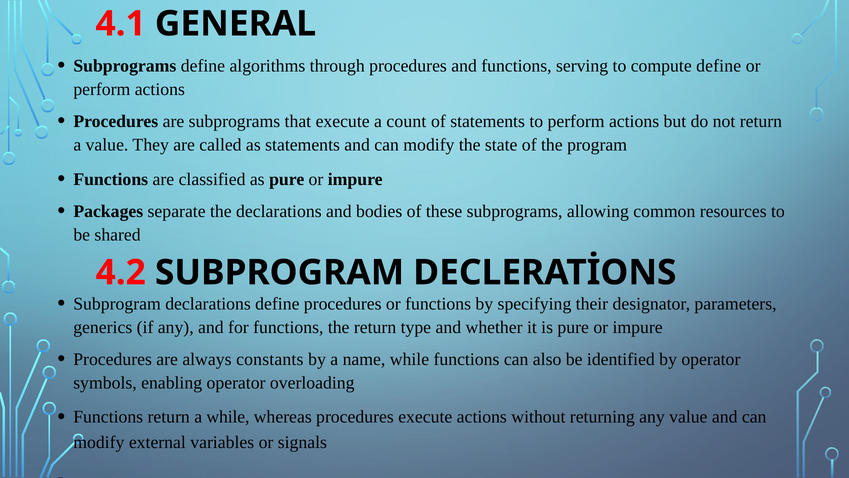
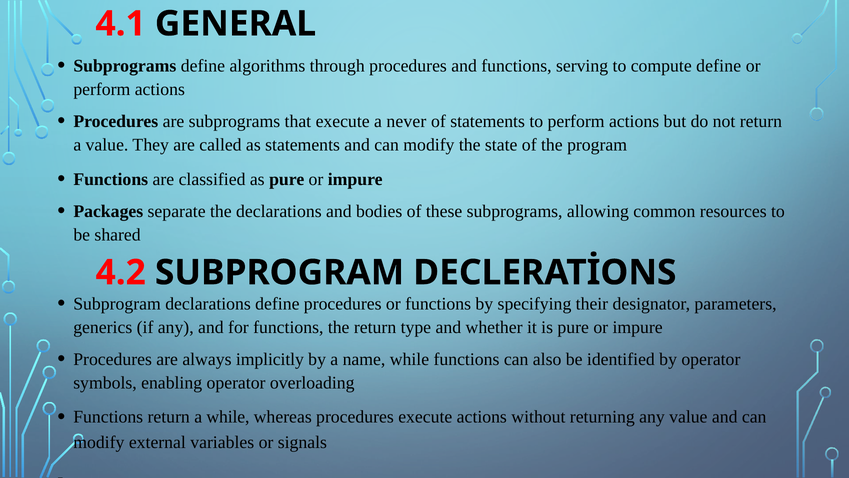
count: count -> never
constants: constants -> implicitly
